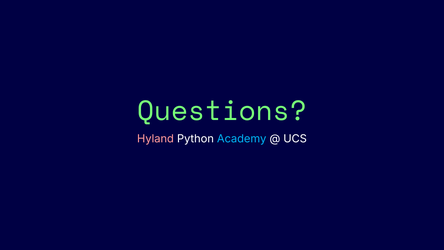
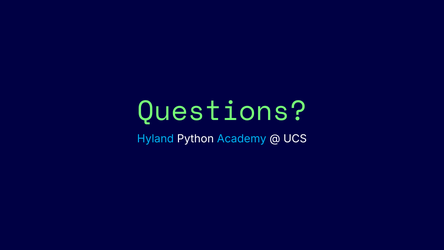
Hyland colour: pink -> light blue
